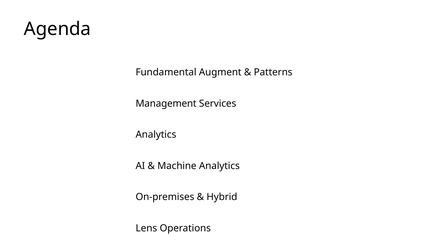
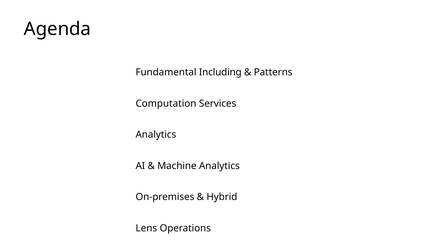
Augment: Augment -> Including
Management: Management -> Computation
